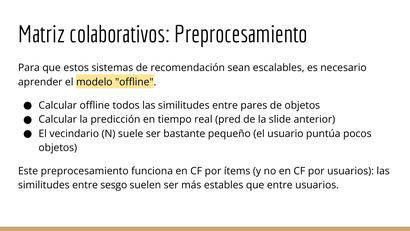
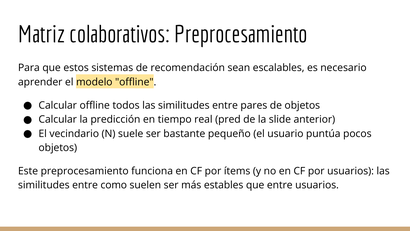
sesgo: sesgo -> como
